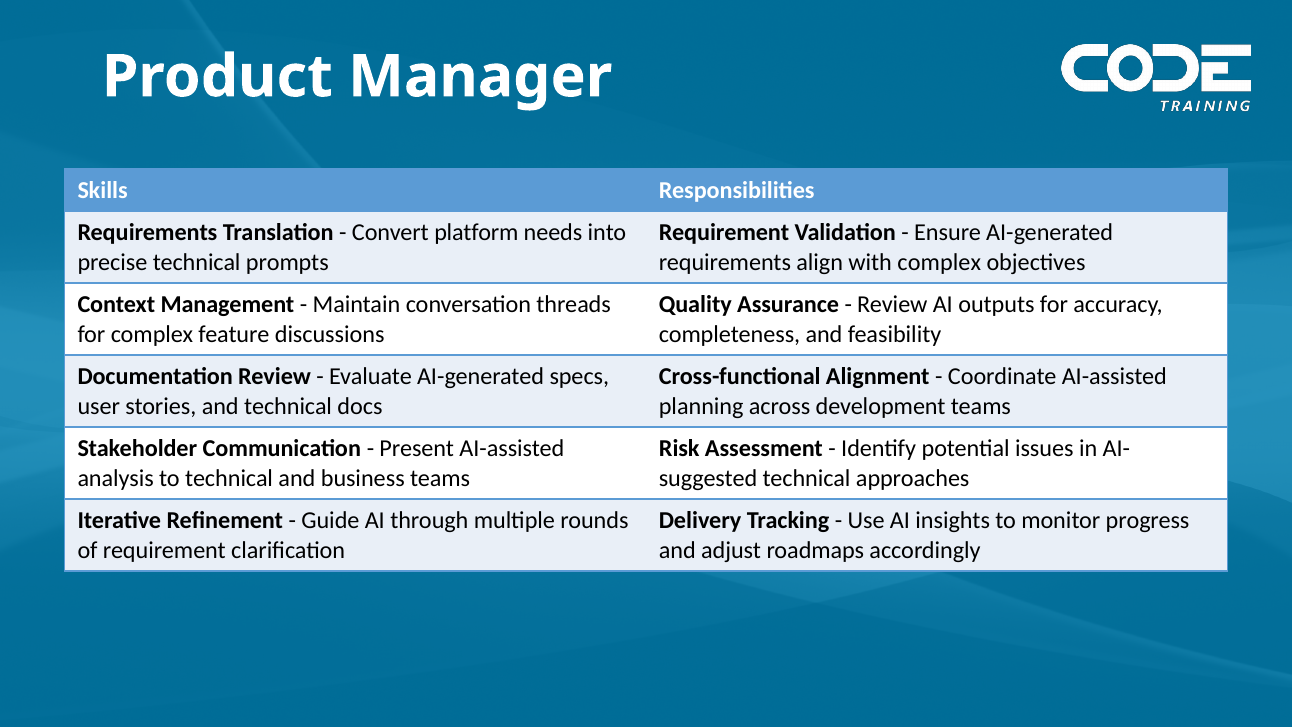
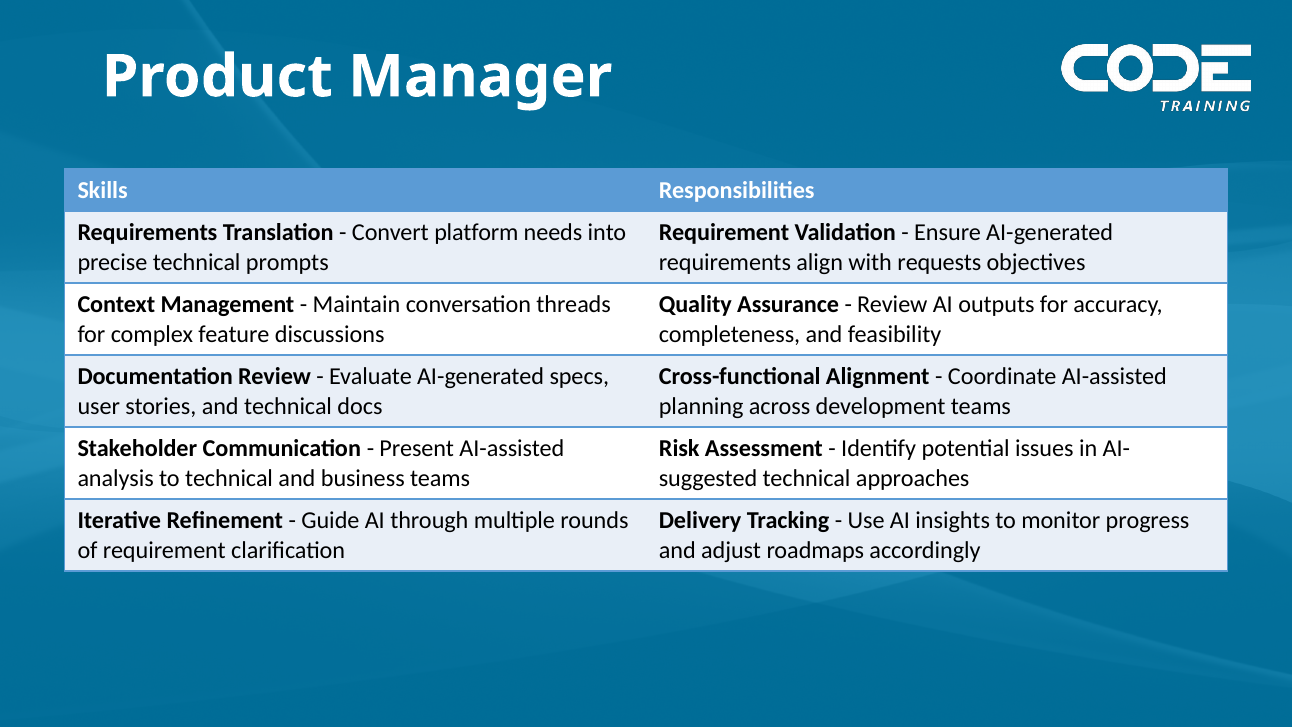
with complex: complex -> requests
